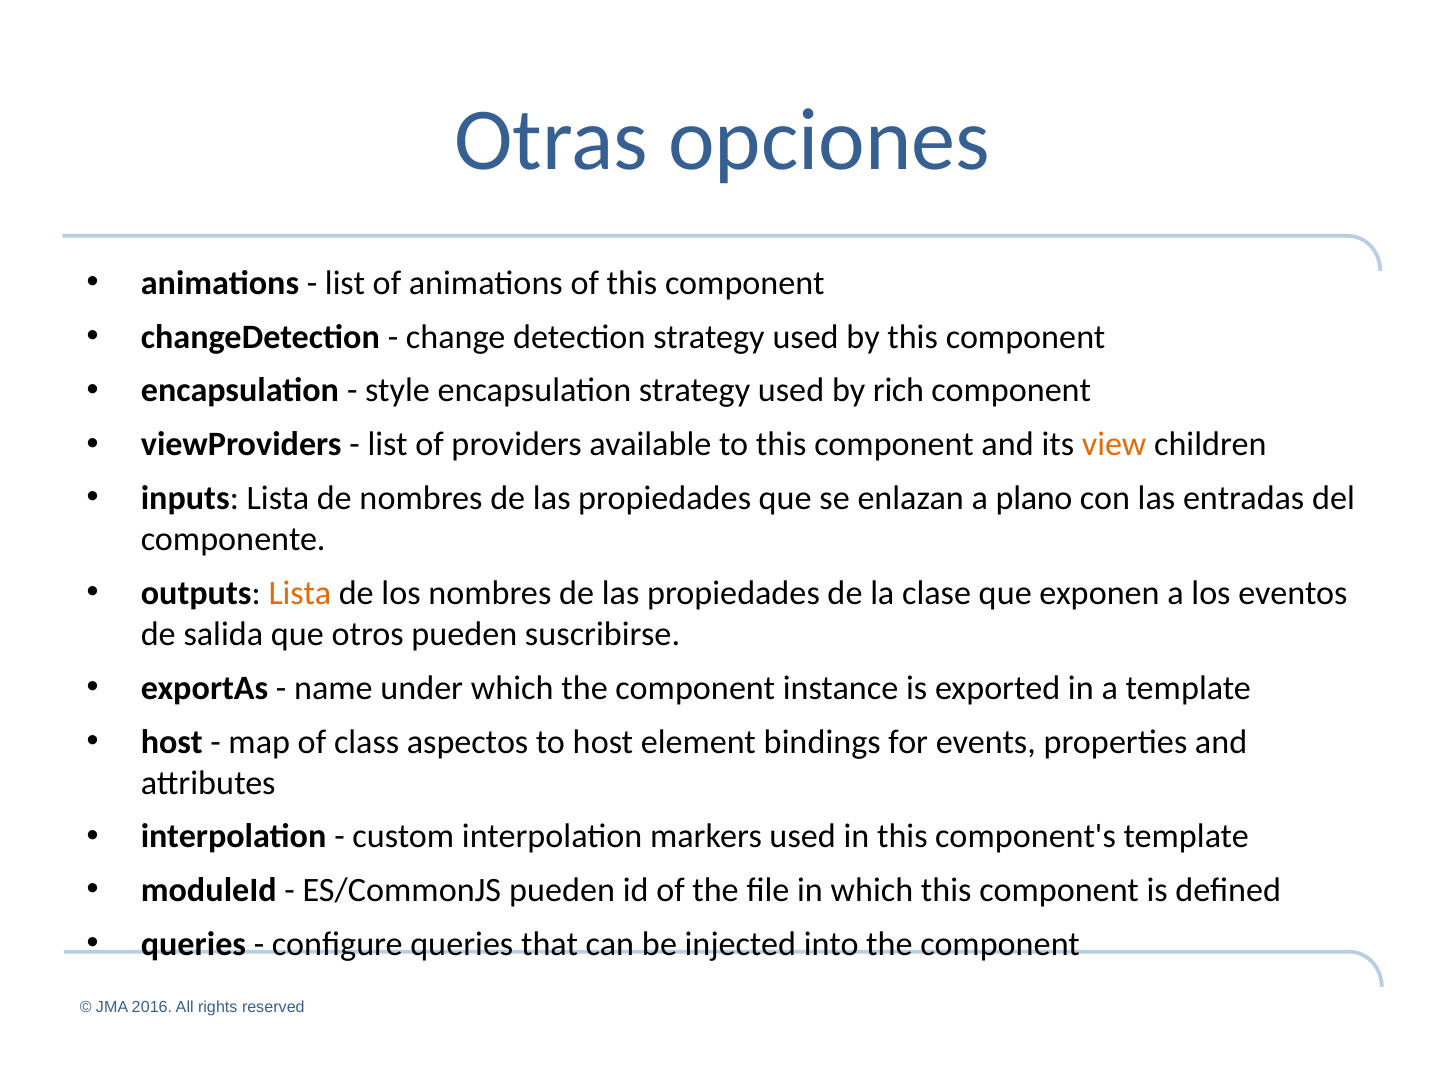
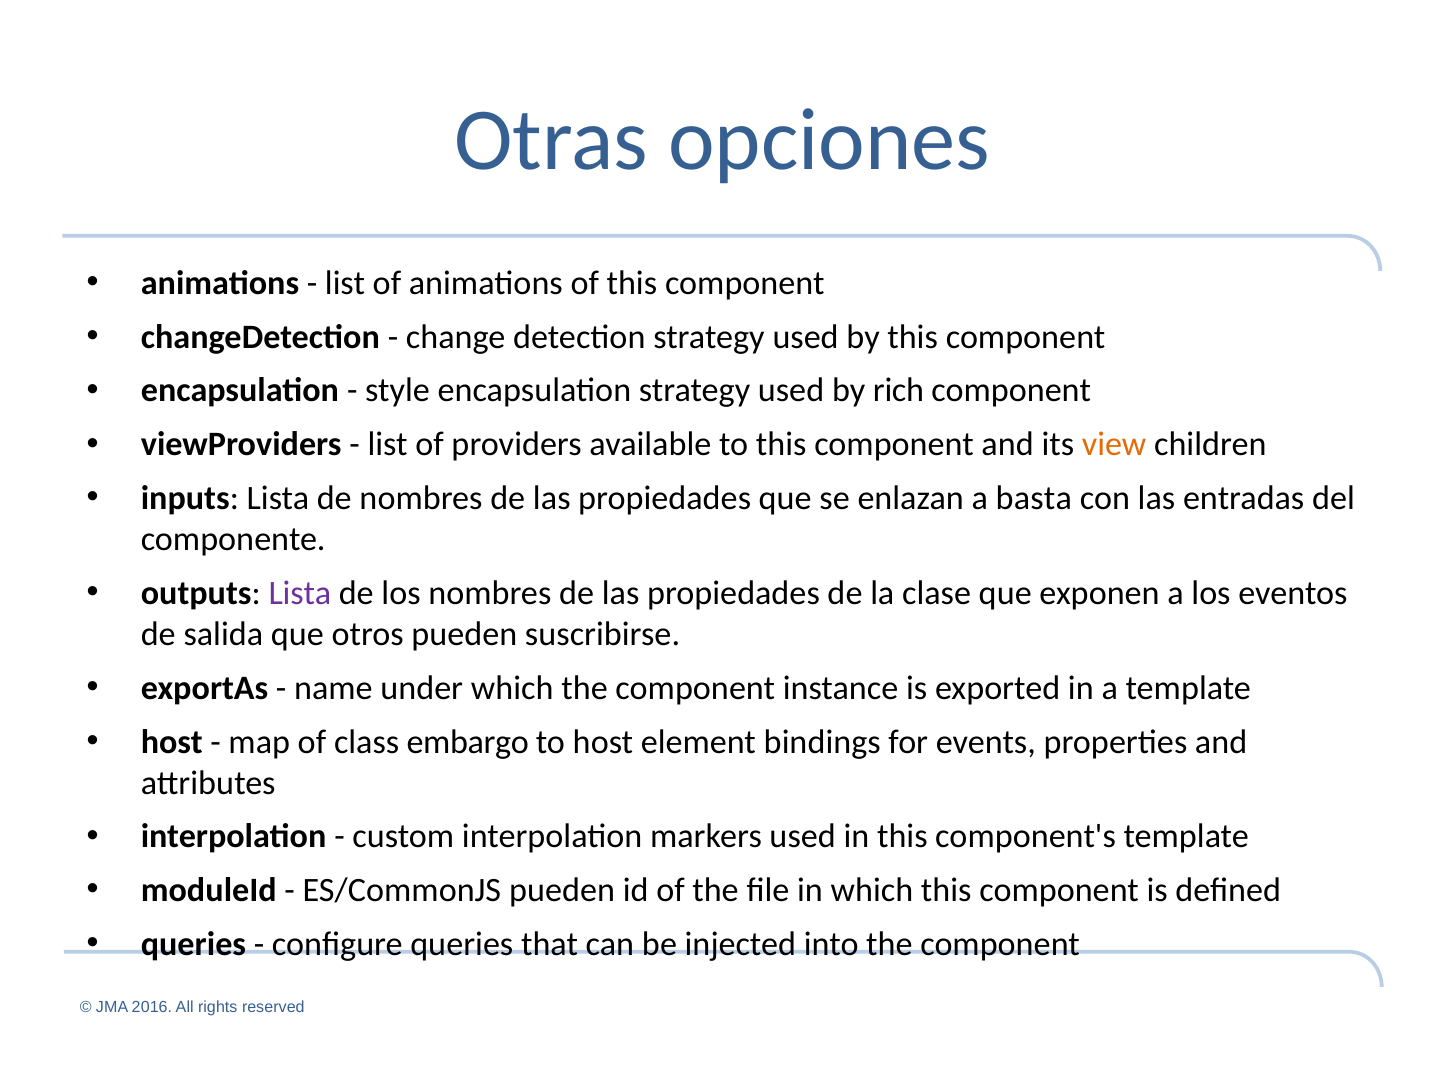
plano: plano -> basta
Lista at (300, 593) colour: orange -> purple
aspectos: aspectos -> embargo
